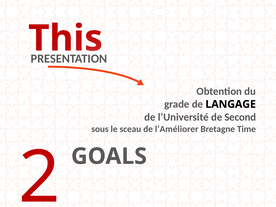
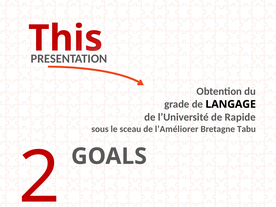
Second: Second -> Rapide
Time: Time -> Tabu
